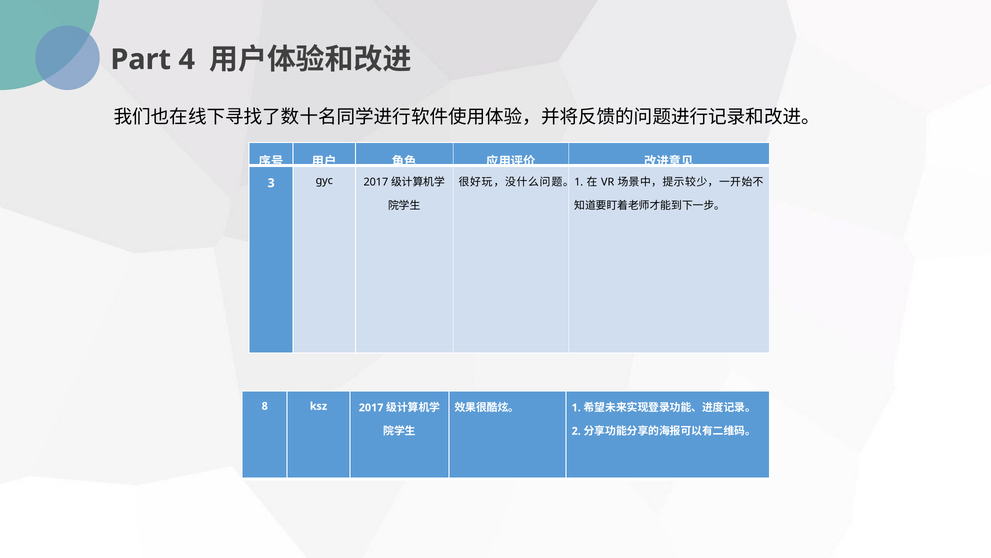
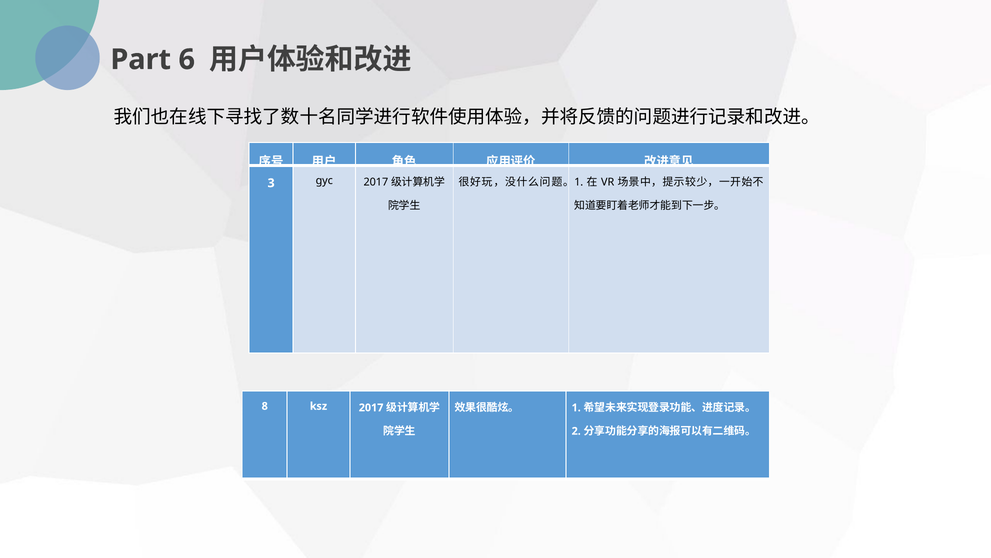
4: 4 -> 6
